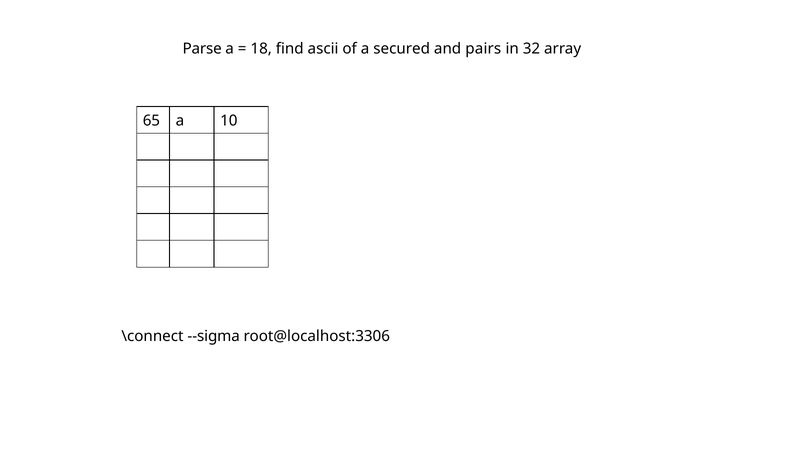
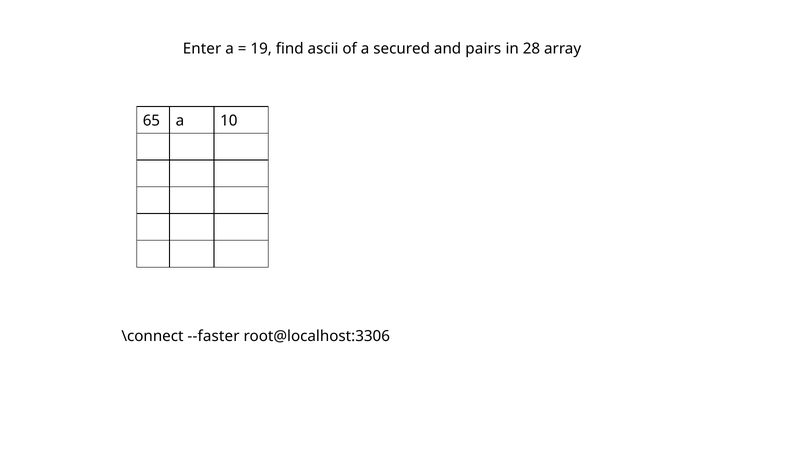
Parse: Parse -> Enter
18: 18 -> 19
32: 32 -> 28
--sigma: --sigma -> --faster
